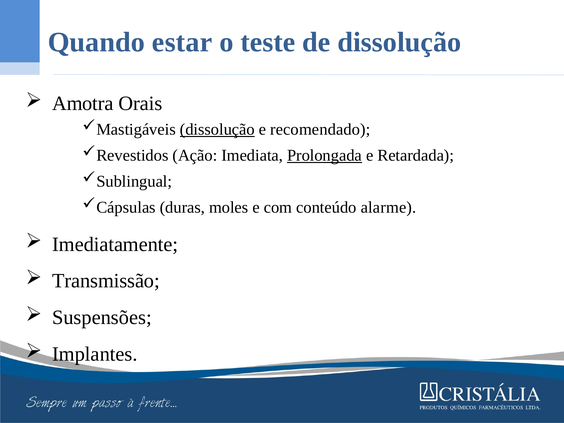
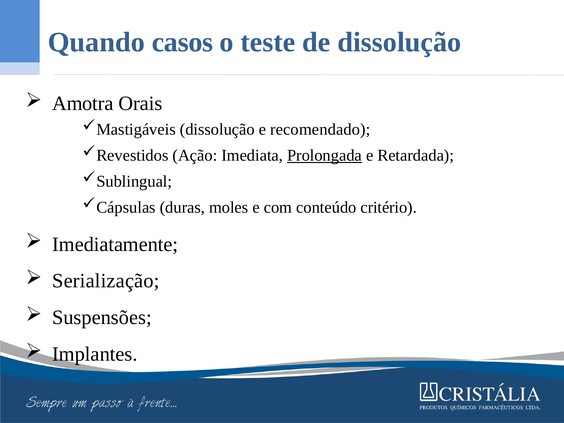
estar: estar -> casos
dissolução at (217, 129) underline: present -> none
alarme: alarme -> critério
Transmissão: Transmissão -> Serialização
